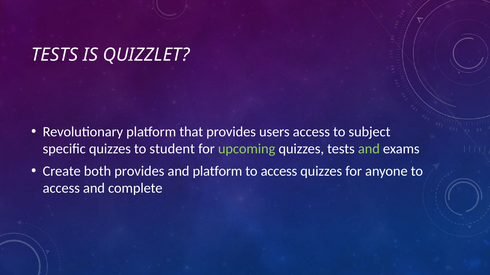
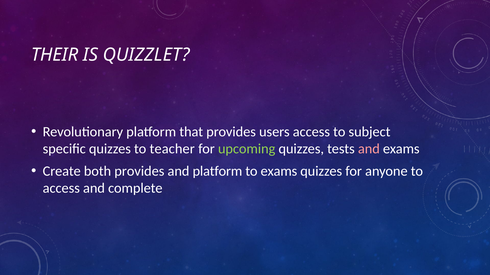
TESTS at (55, 55): TESTS -> THEIR
student: student -> teacher
and at (369, 149) colour: light green -> pink
access at (279, 172): access -> exams
